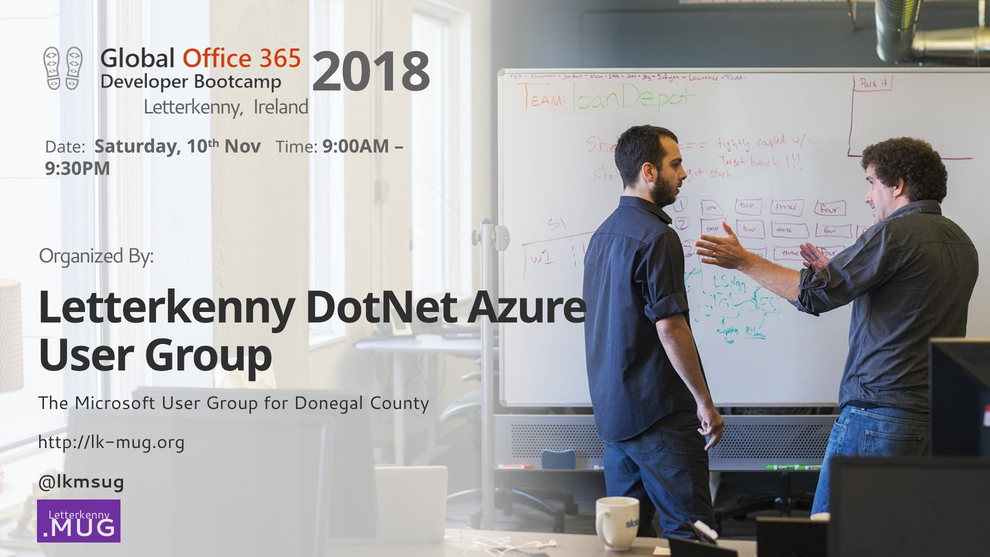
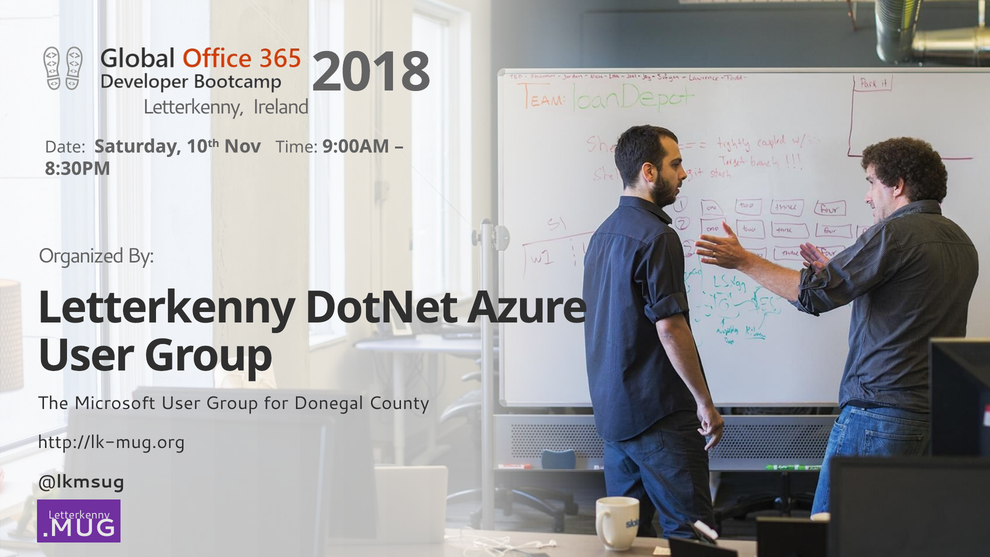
9:30PM: 9:30PM -> 8:30PM
